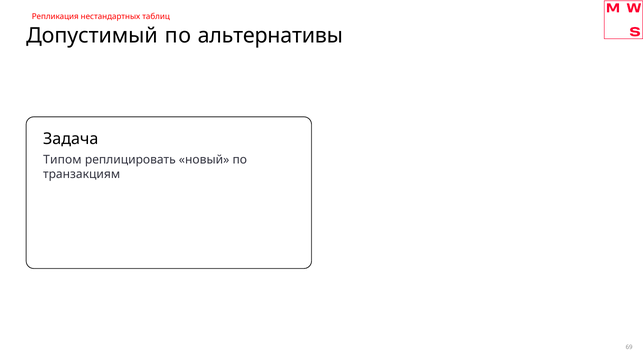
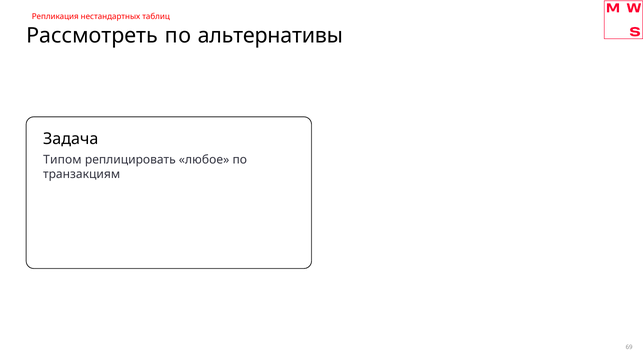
Допустимый: Допустимый -> Рассмотреть
новый: новый -> любое
